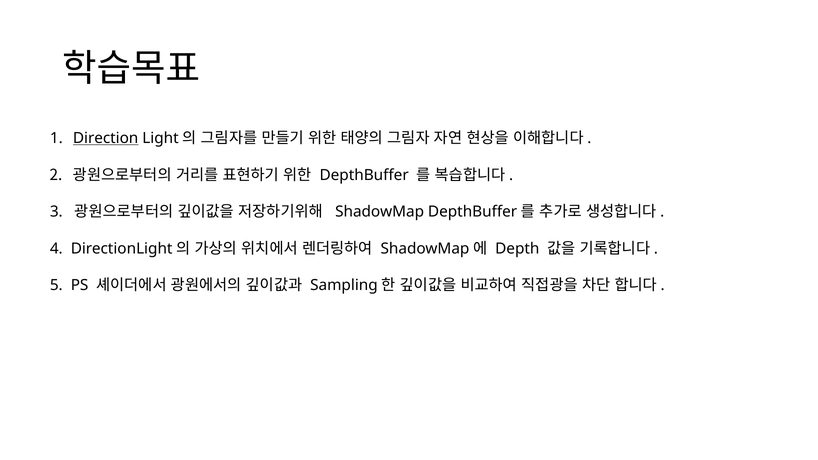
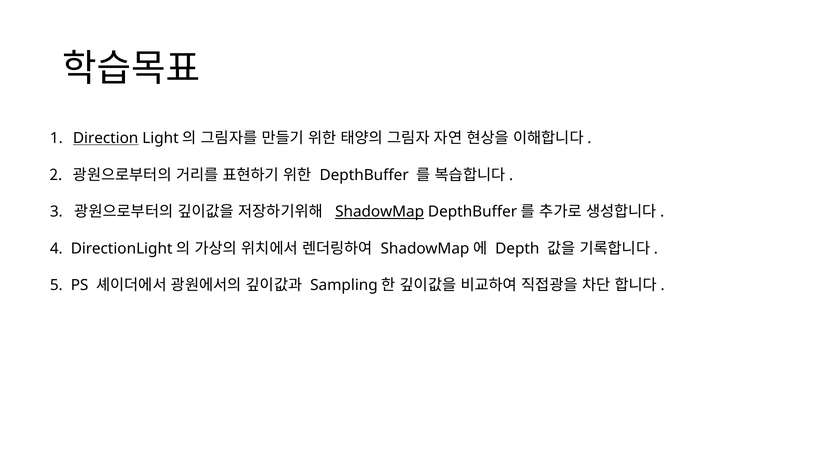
ShadowMap underline: none -> present
